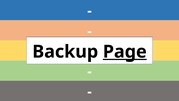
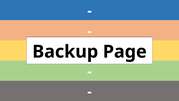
Page underline: present -> none
